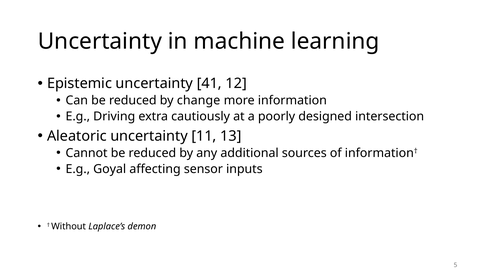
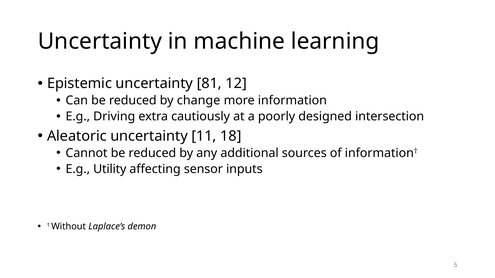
41: 41 -> 81
13: 13 -> 18
Goyal: Goyal -> Utility
